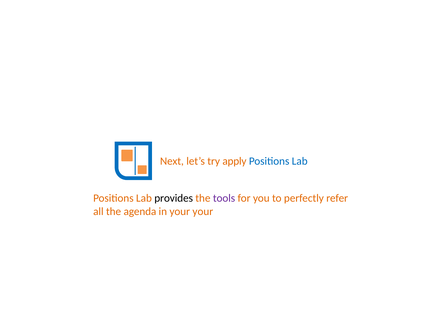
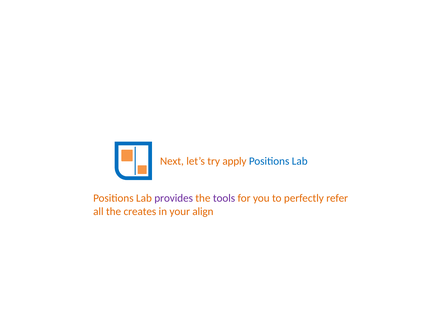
provides colour: black -> purple
agenda: agenda -> creates
your your: your -> align
